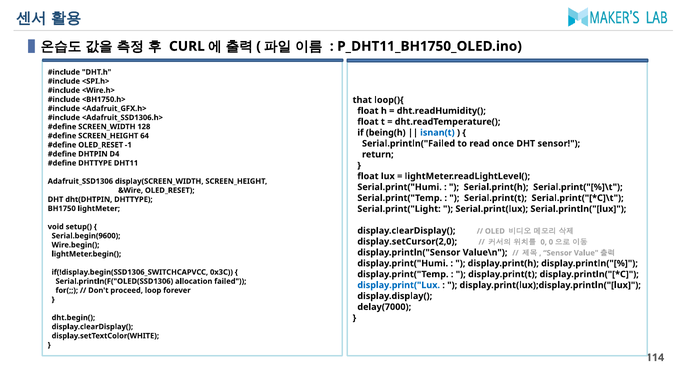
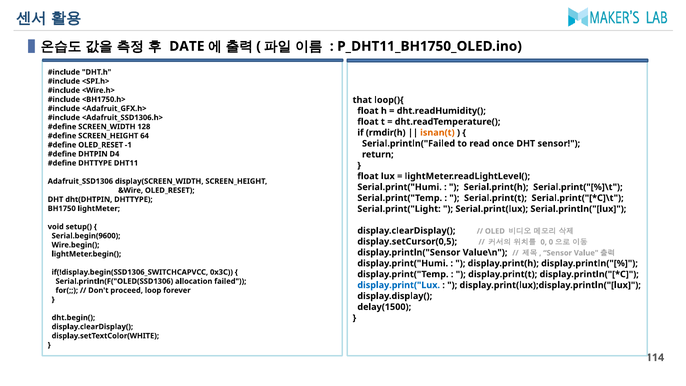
CURL: CURL -> DATE
being(h: being(h -> rmdir(h
isnan(t colour: blue -> orange
display.setCursor(2,0: display.setCursor(2,0 -> display.setCursor(0,5
delay(7000: delay(7000 -> delay(1500
